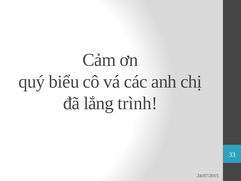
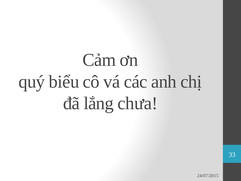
trình: trình -> chưa
